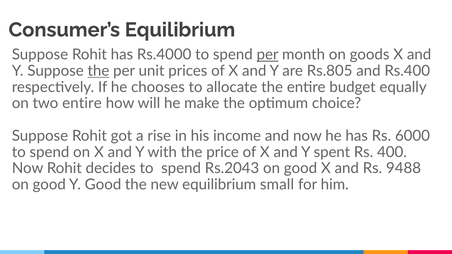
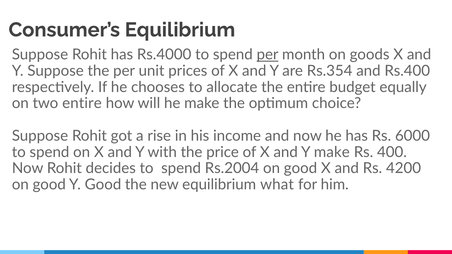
the at (98, 71) underline: present -> none
Rs.805: Rs.805 -> Rs.354
Y spent: spent -> make
Rs.2043: Rs.2043 -> Rs.2004
9488: 9488 -> 4200
small: small -> what
